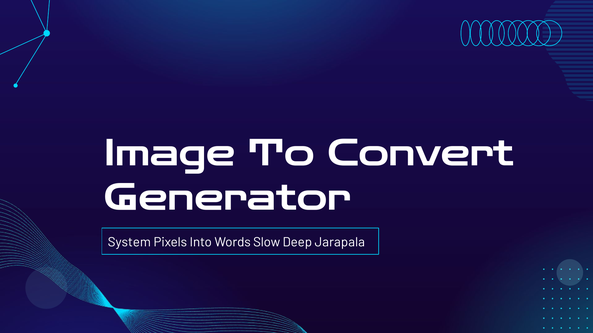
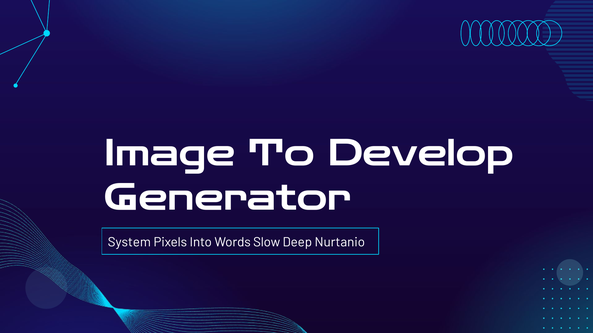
Convert: Convert -> Develop
Jarapala: Jarapala -> Nurtanio
